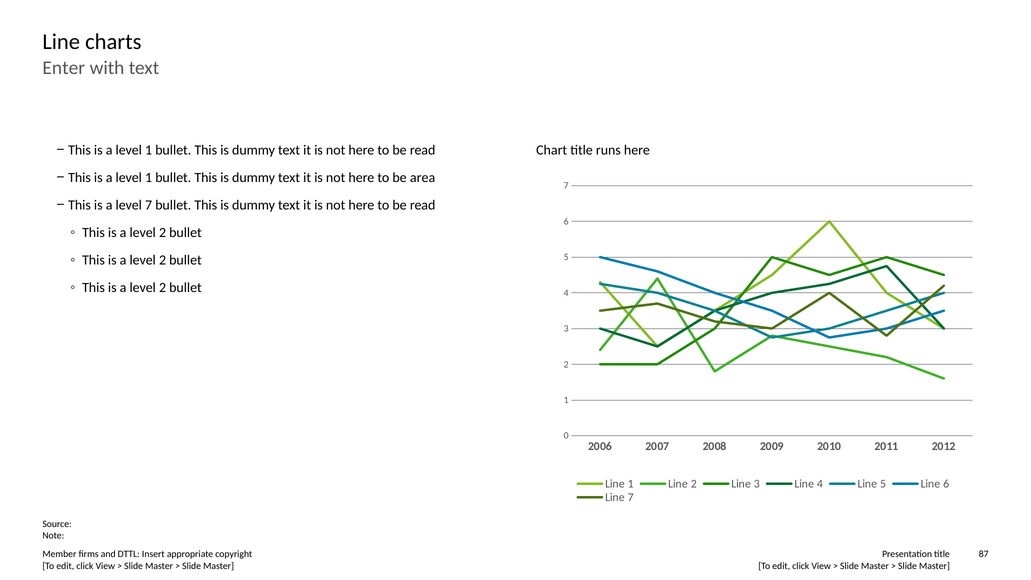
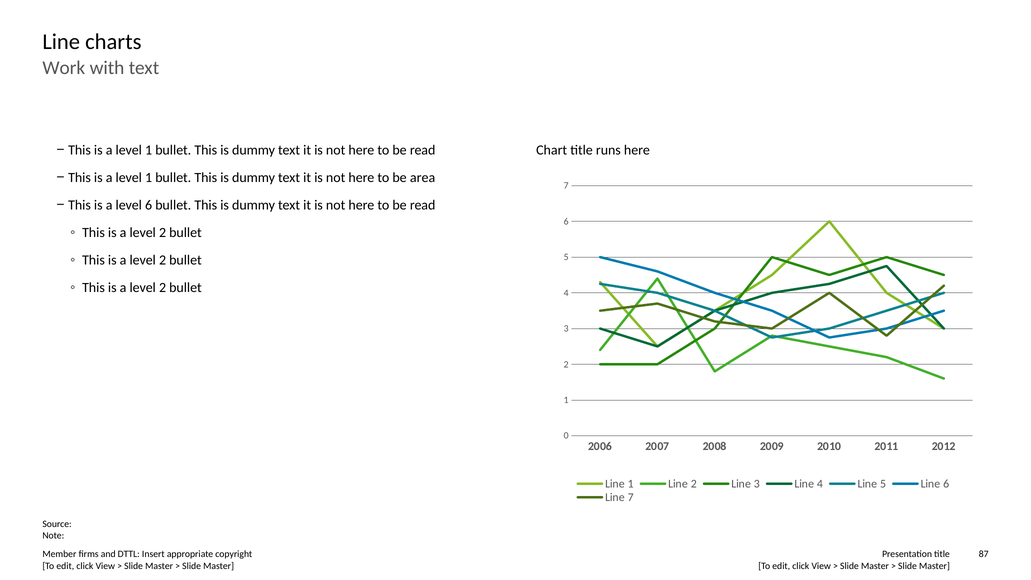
Enter: Enter -> Work
level 7: 7 -> 6
